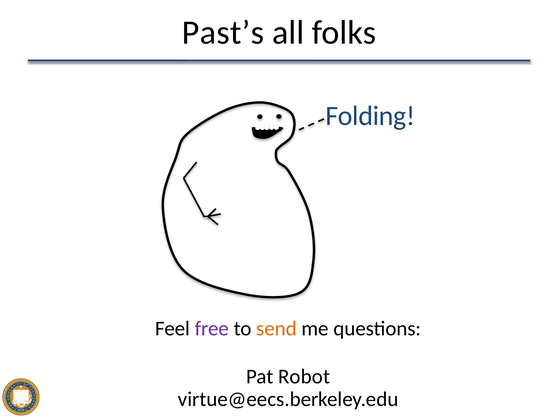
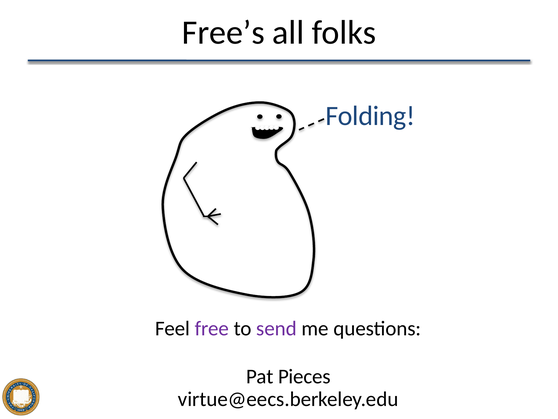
Past’s: Past’s -> Free’s
send colour: orange -> purple
Robot: Robot -> Pieces
